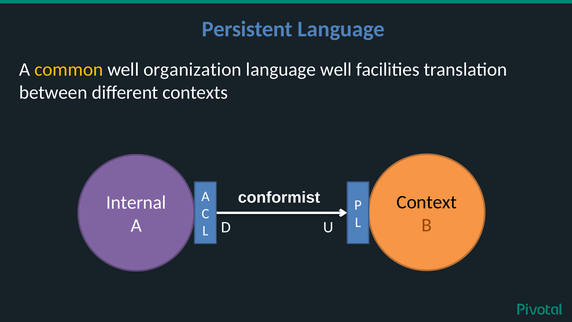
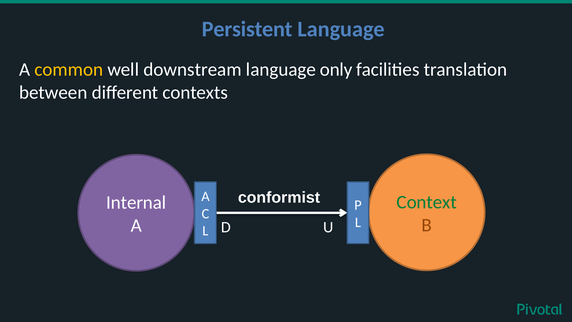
organization: organization -> downstream
language well: well -> only
Context colour: black -> green
